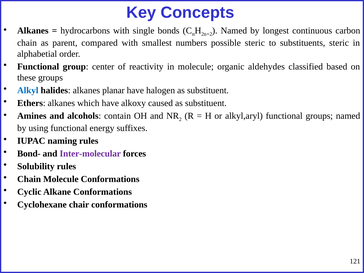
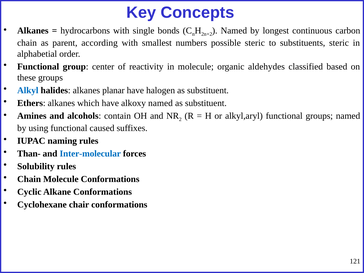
compared: compared -> according
alkoxy caused: caused -> named
energy: energy -> caused
Bond-: Bond- -> Than-
Inter-molecular colour: purple -> blue
